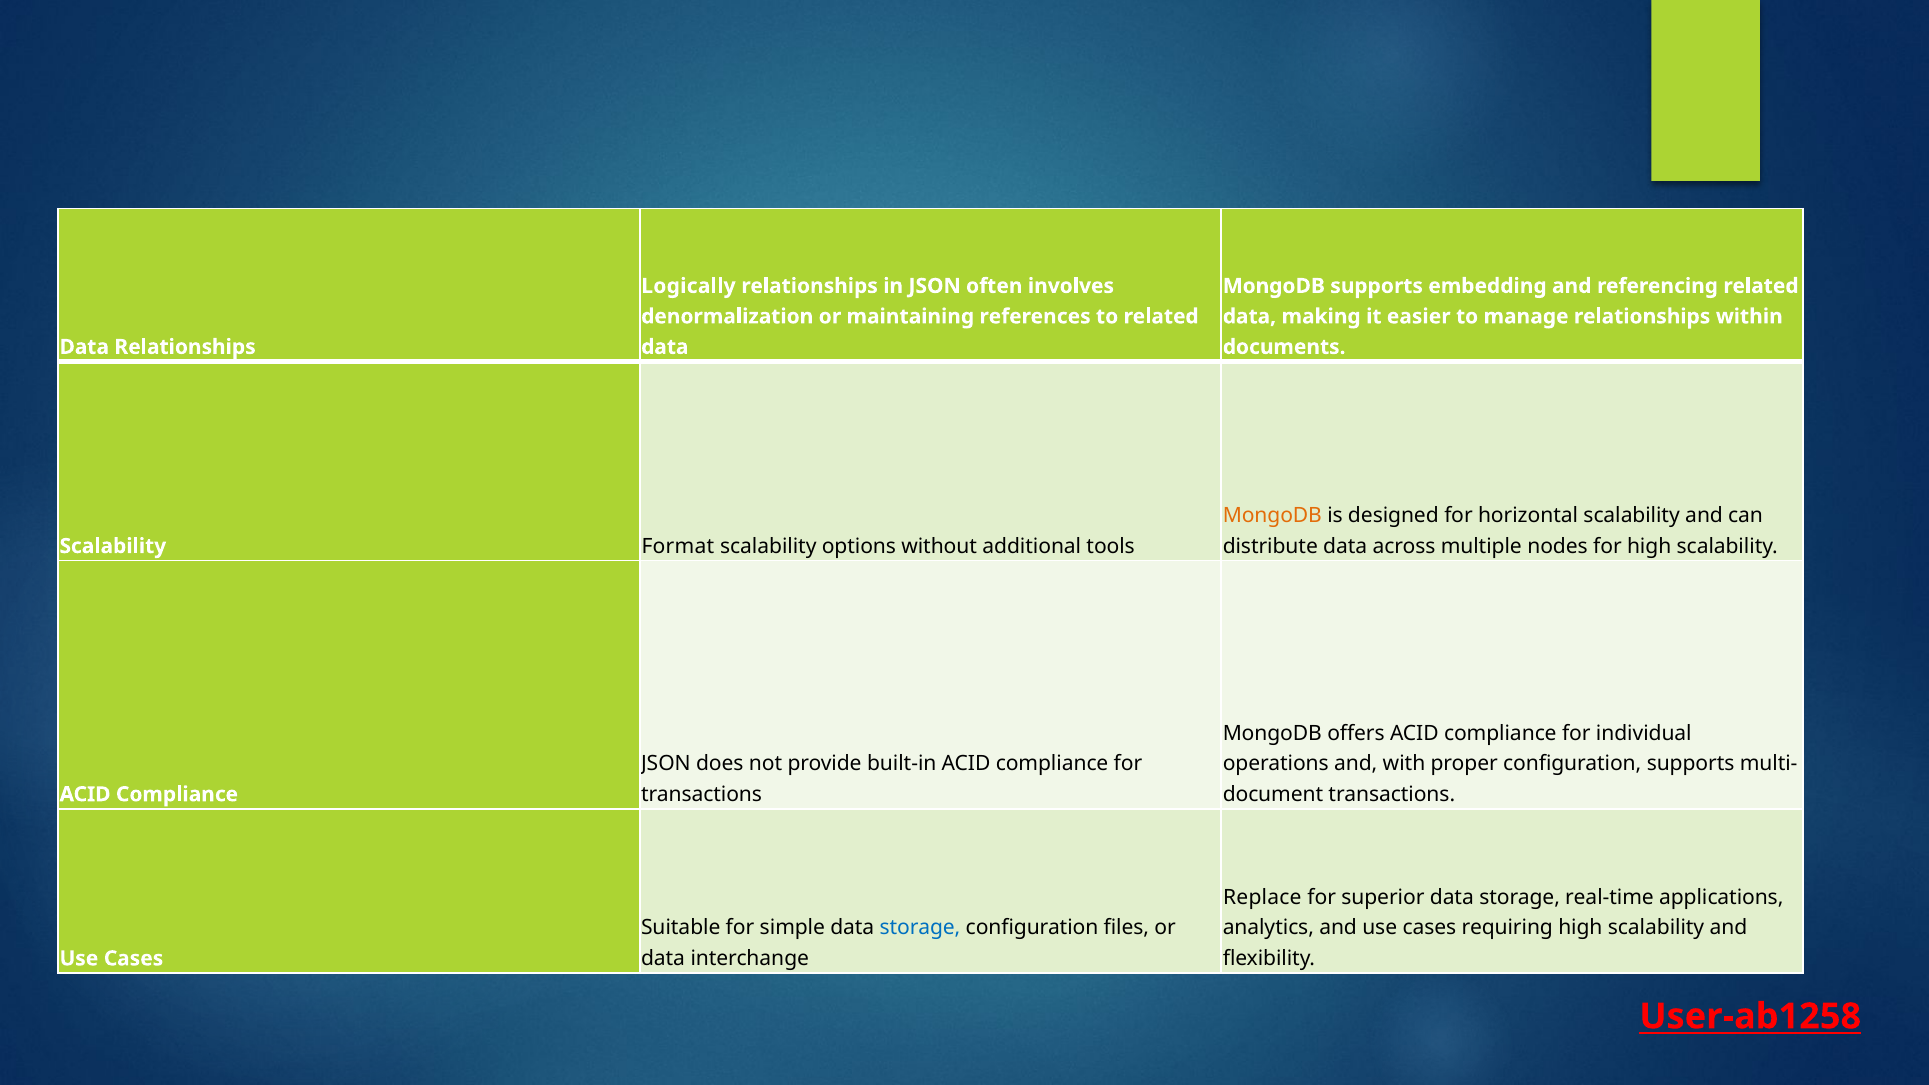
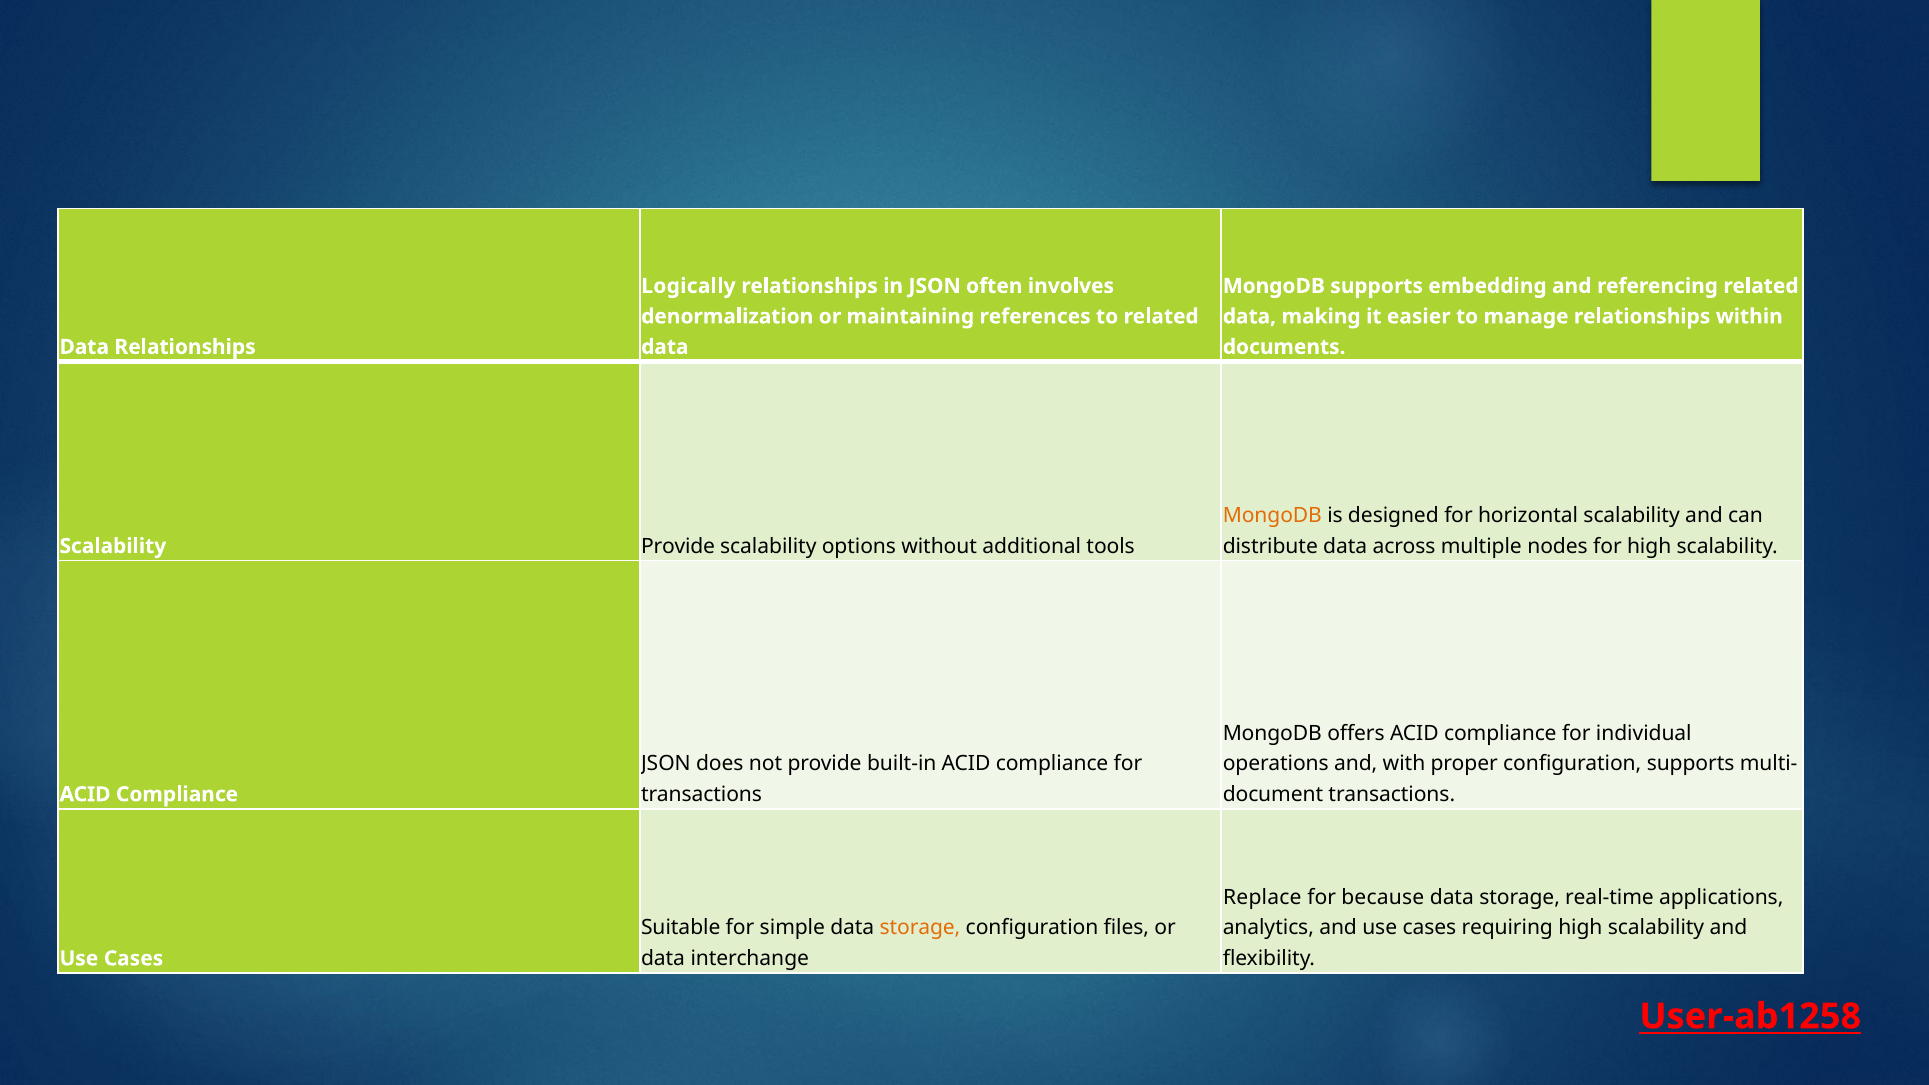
Format at (678, 546): Format -> Provide
superior: superior -> because
storage at (920, 928) colour: blue -> orange
